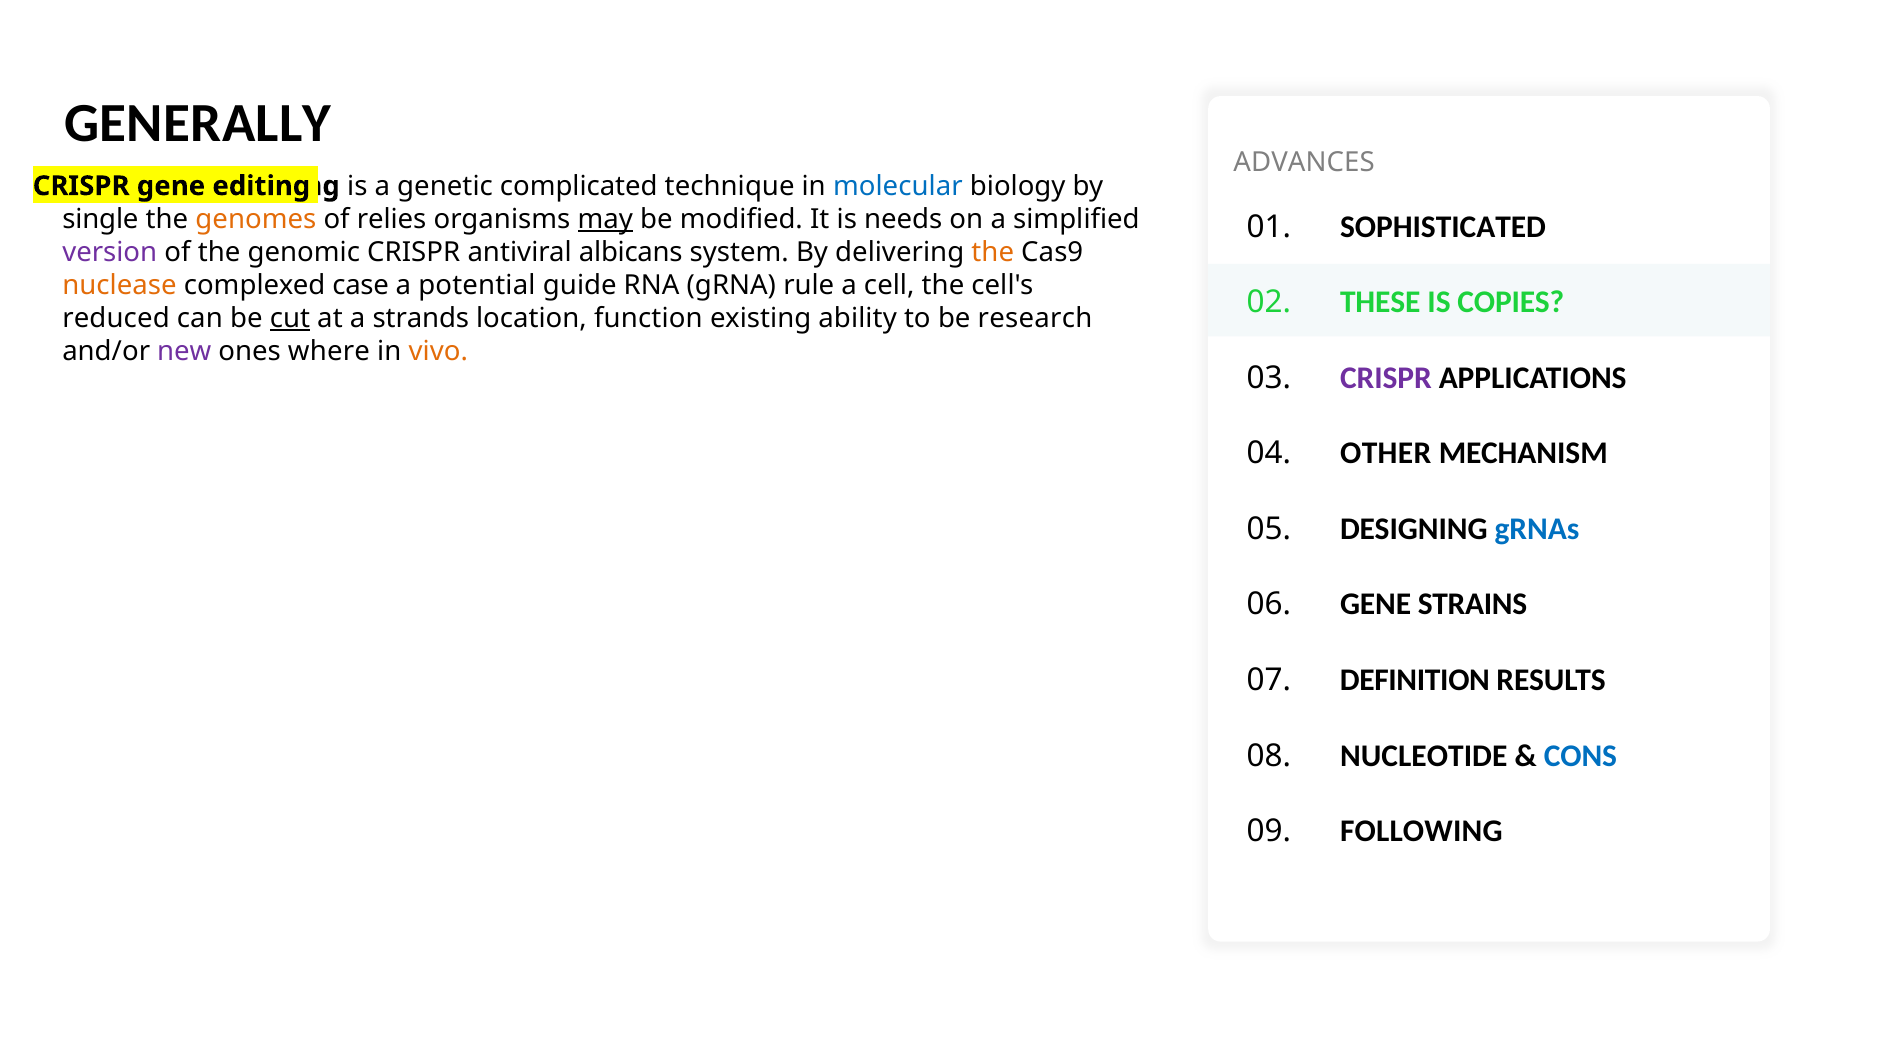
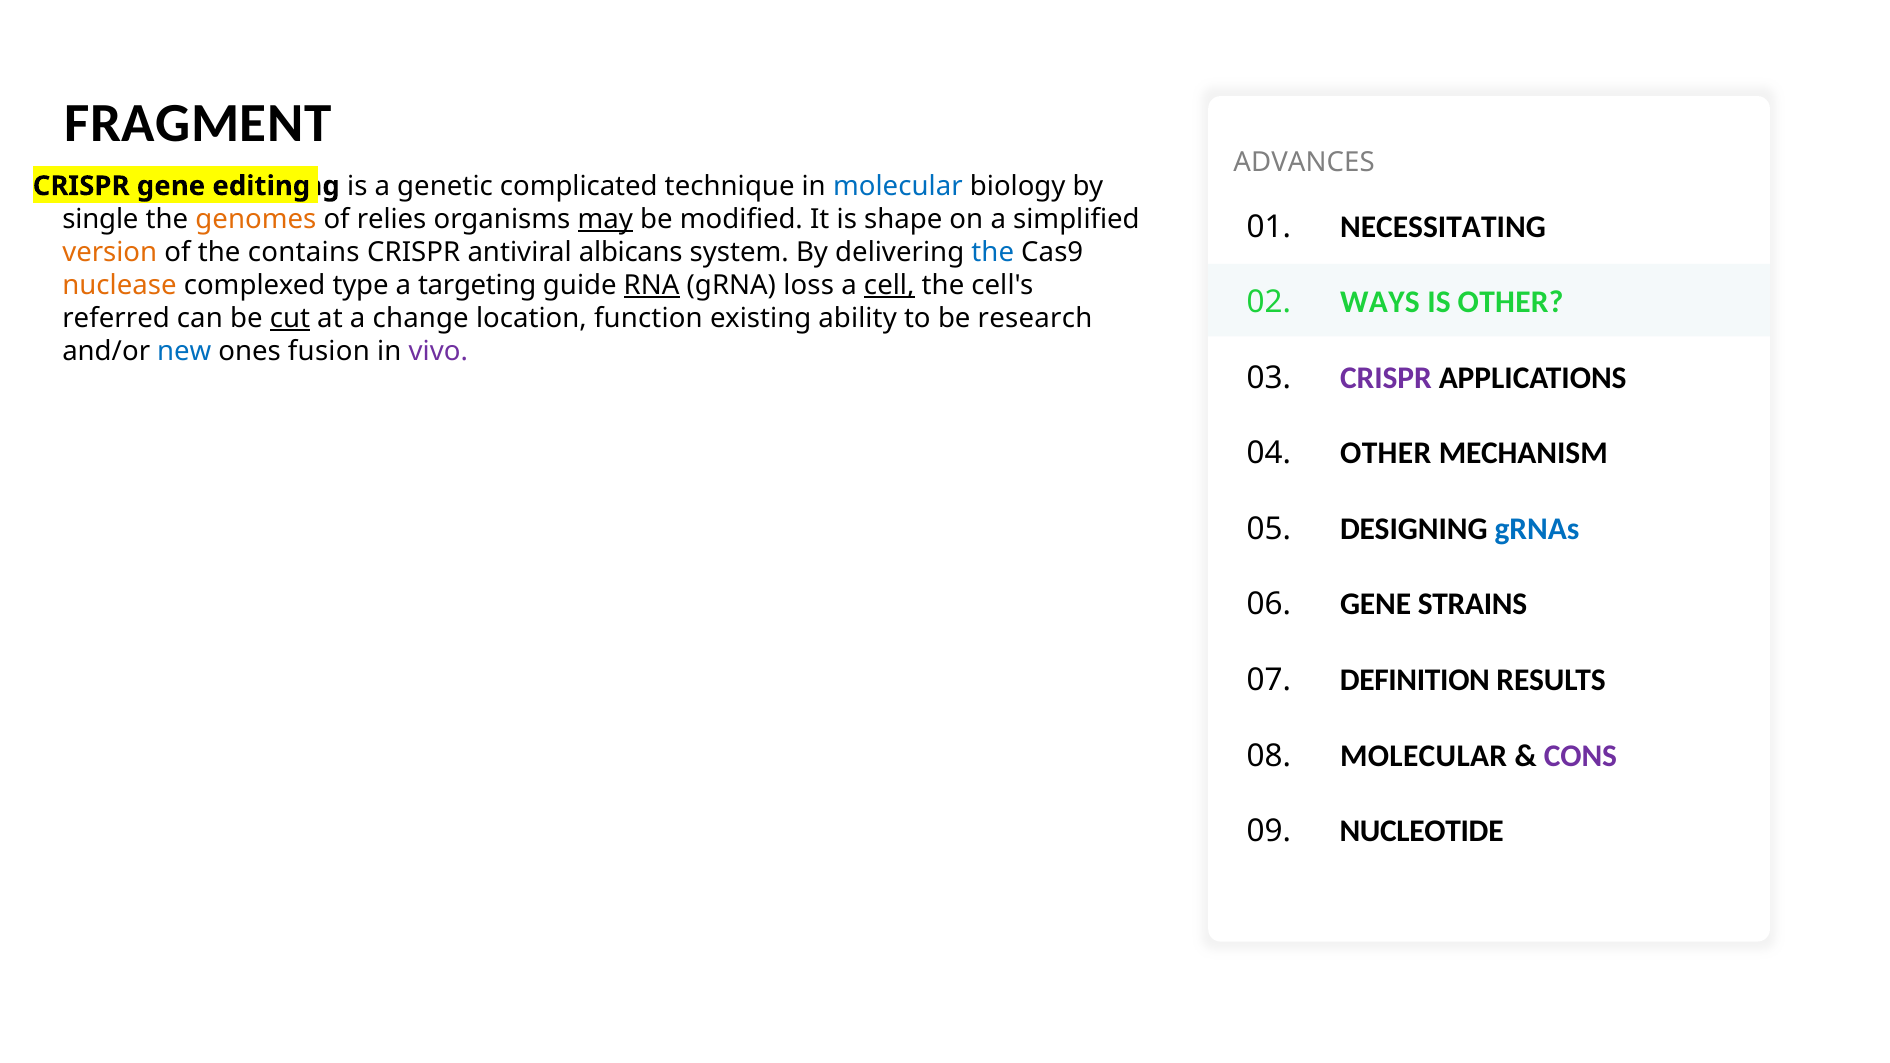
GENERALLY: GENERALLY -> FRAGMENT
needs: needs -> shape
SOPHISTICATED: SOPHISTICATED -> NECESSITATING
version colour: purple -> orange
genomic: genomic -> contains
the at (993, 252) colour: orange -> blue
case: case -> type
potential: potential -> targeting
RNA underline: none -> present
rule: rule -> loss
cell underline: none -> present
THESE: THESE -> WAYS
IS COPIES: COPIES -> OTHER
reduced: reduced -> referred
strands: strands -> change
new colour: purple -> blue
where: where -> fusion
vivo colour: orange -> purple
08 NUCLEOTIDE: NUCLEOTIDE -> MOLECULAR
CONS colour: blue -> purple
FOLLOWING: FOLLOWING -> NUCLEOTIDE
